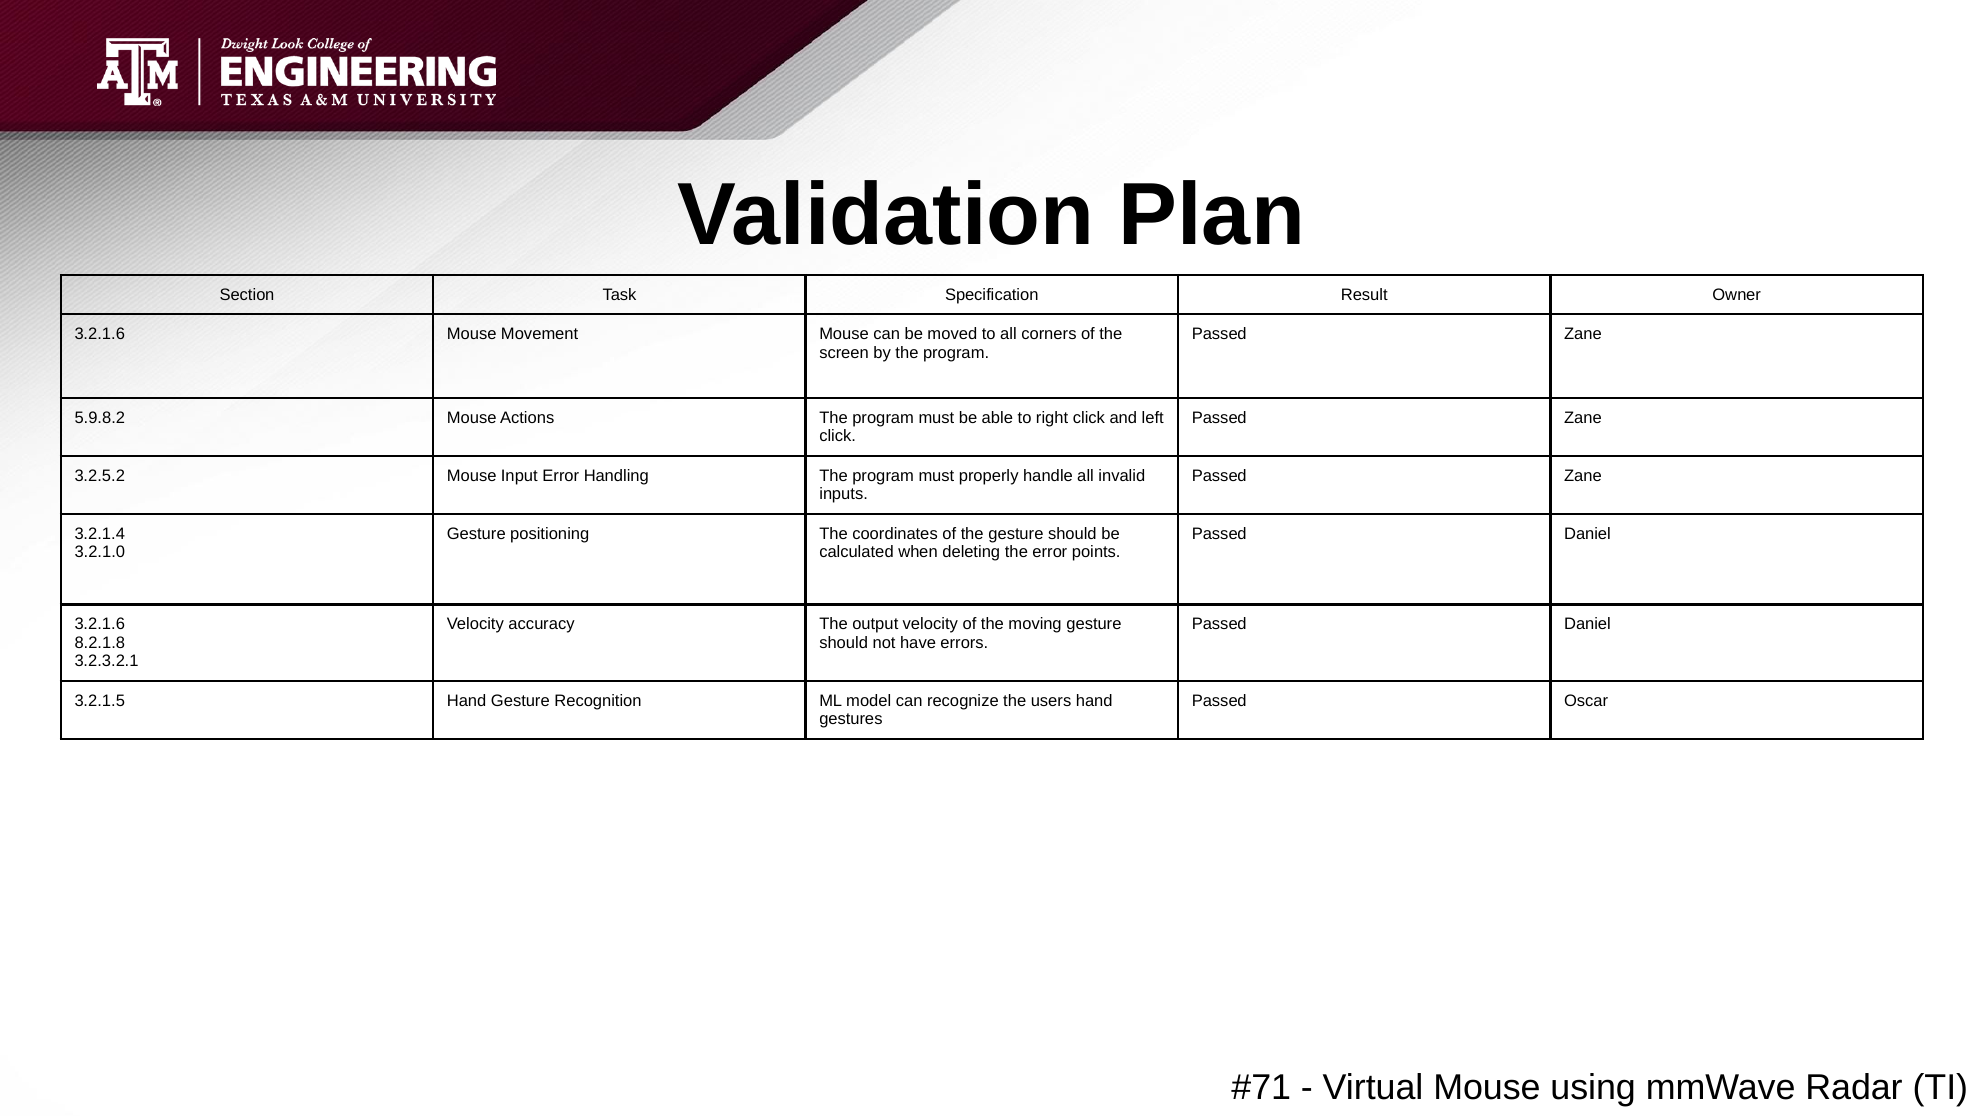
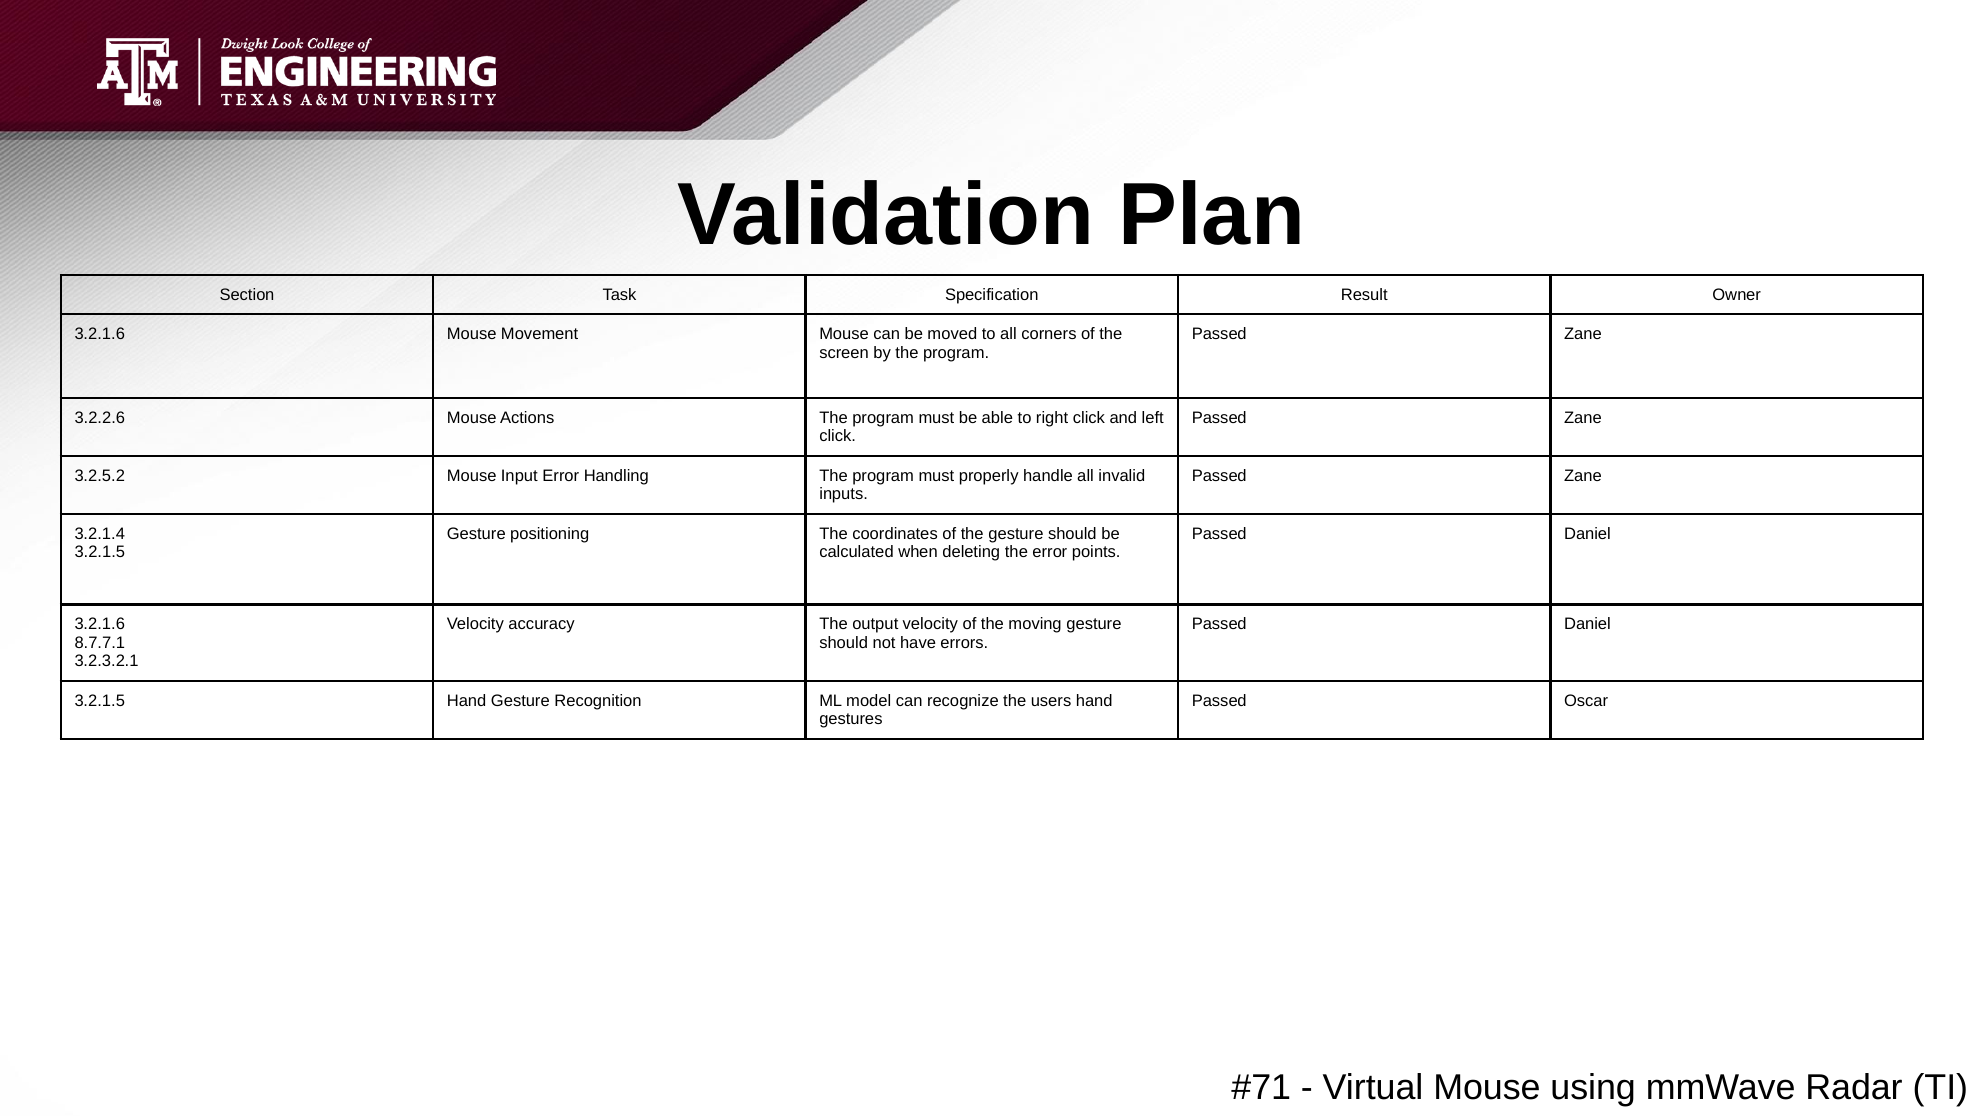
5.9.8.2: 5.9.8.2 -> 3.2.2.6
3.2.1.0 at (100, 552): 3.2.1.0 -> 3.2.1.5
8.2.1.8: 8.2.1.8 -> 8.7.7.1
